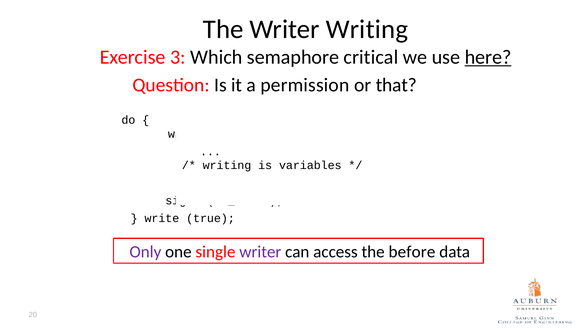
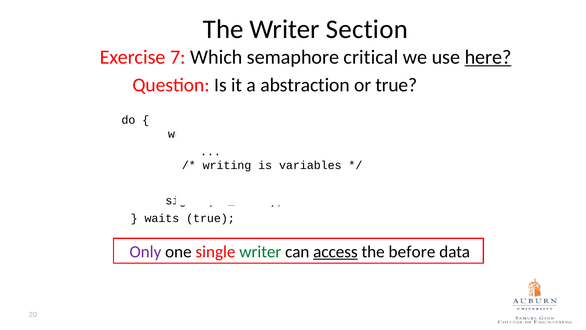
Writer Writing: Writing -> Section
3: 3 -> 7
permission: permission -> abstraction
or that: that -> true
write: write -> waits
writer at (260, 252) colour: purple -> green
access underline: none -> present
